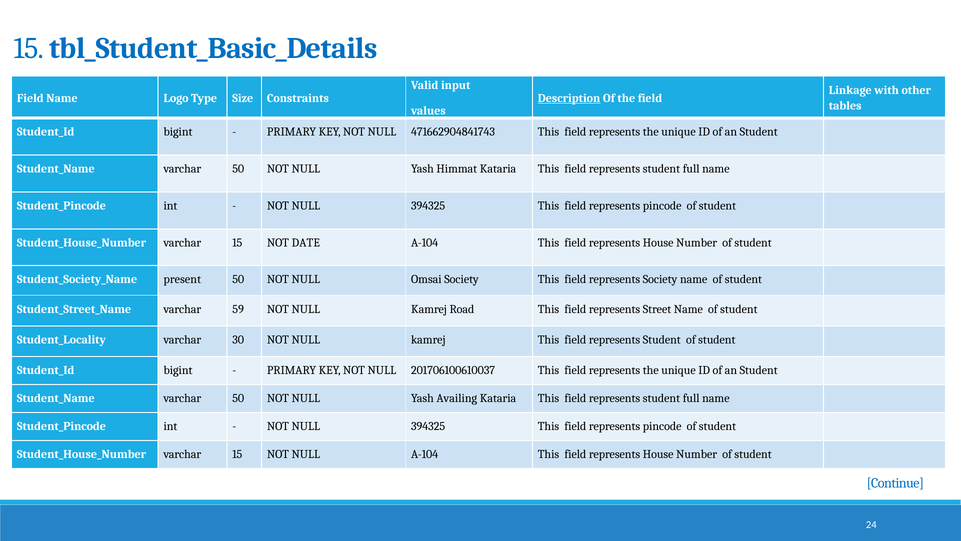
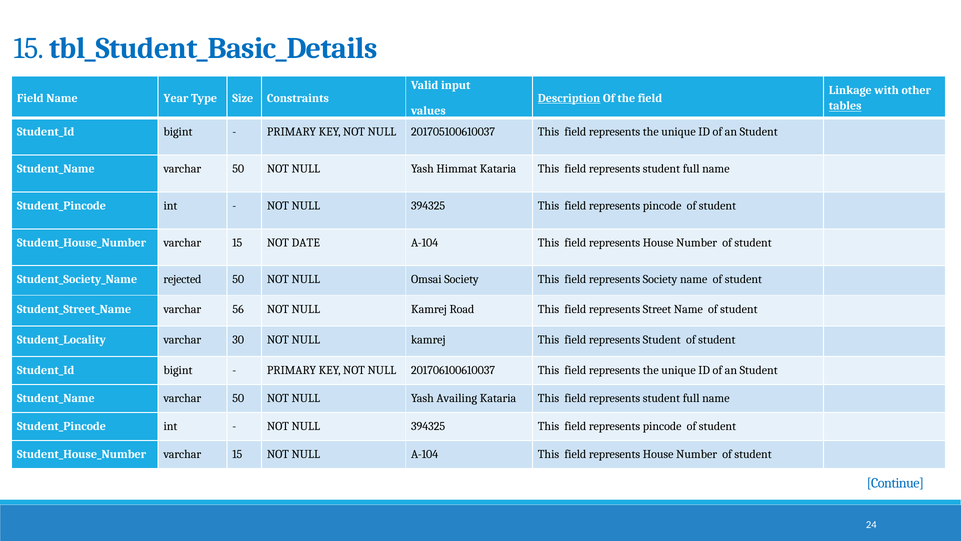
Logo: Logo -> Year
tables underline: none -> present
471662904841743: 471662904841743 -> 201705100610037
present: present -> rejected
59: 59 -> 56
